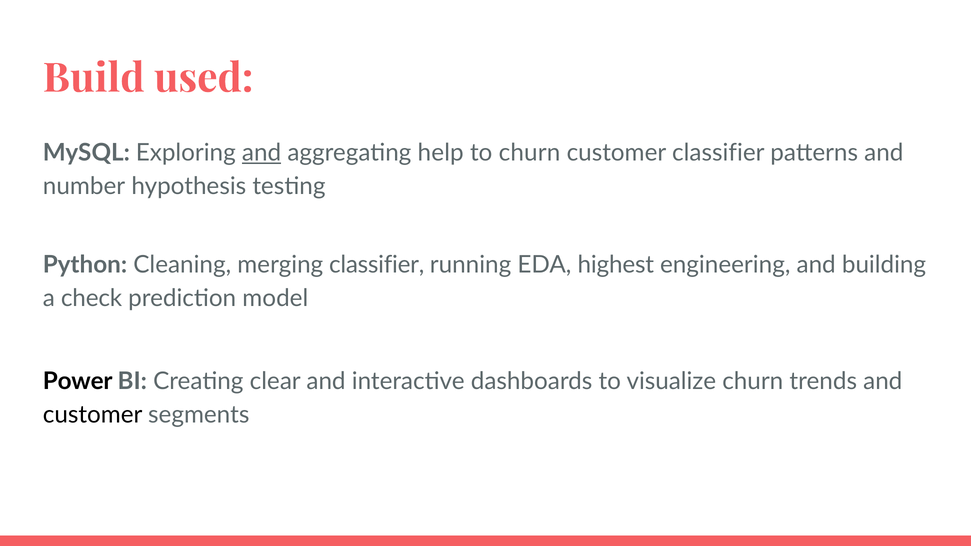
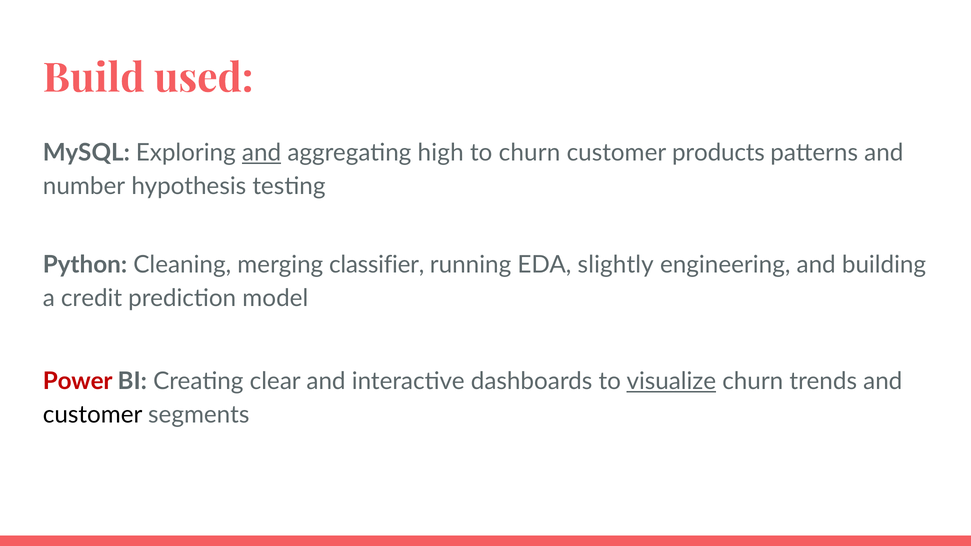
help: help -> high
customer classifier: classifier -> products
highest: highest -> slightly
check: check -> credit
Power colour: black -> red
visualize underline: none -> present
